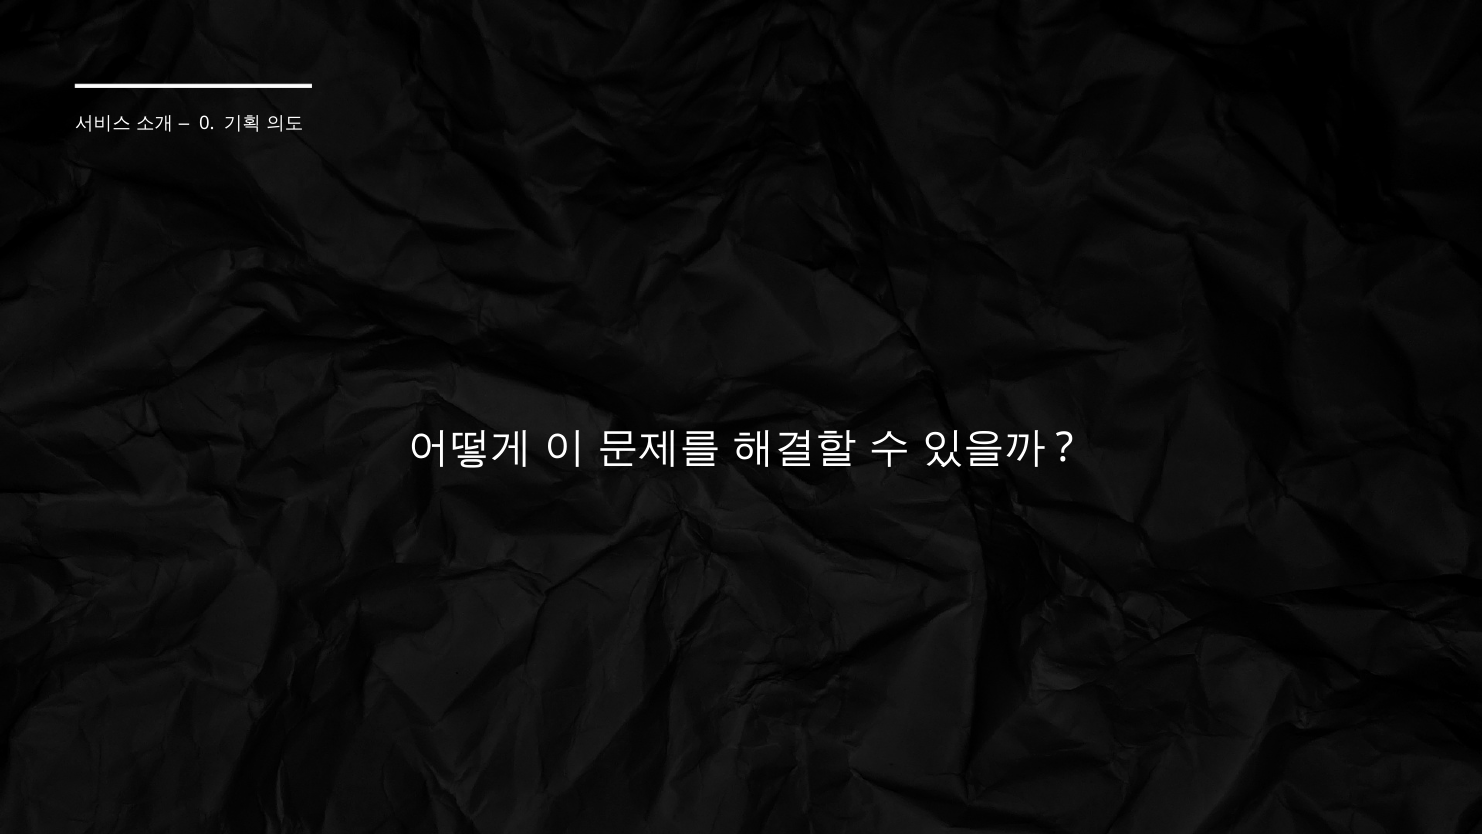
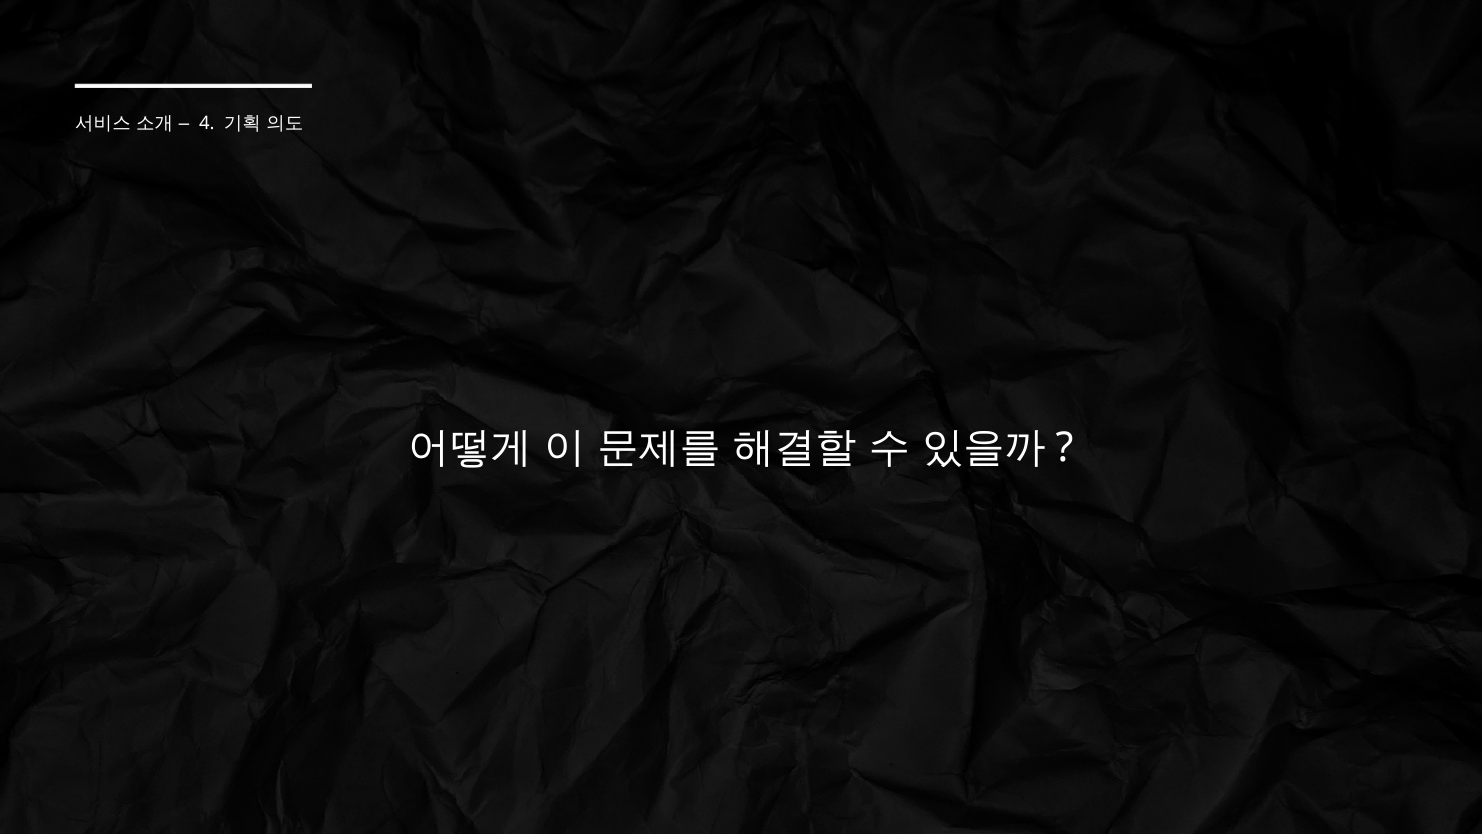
0: 0 -> 4
